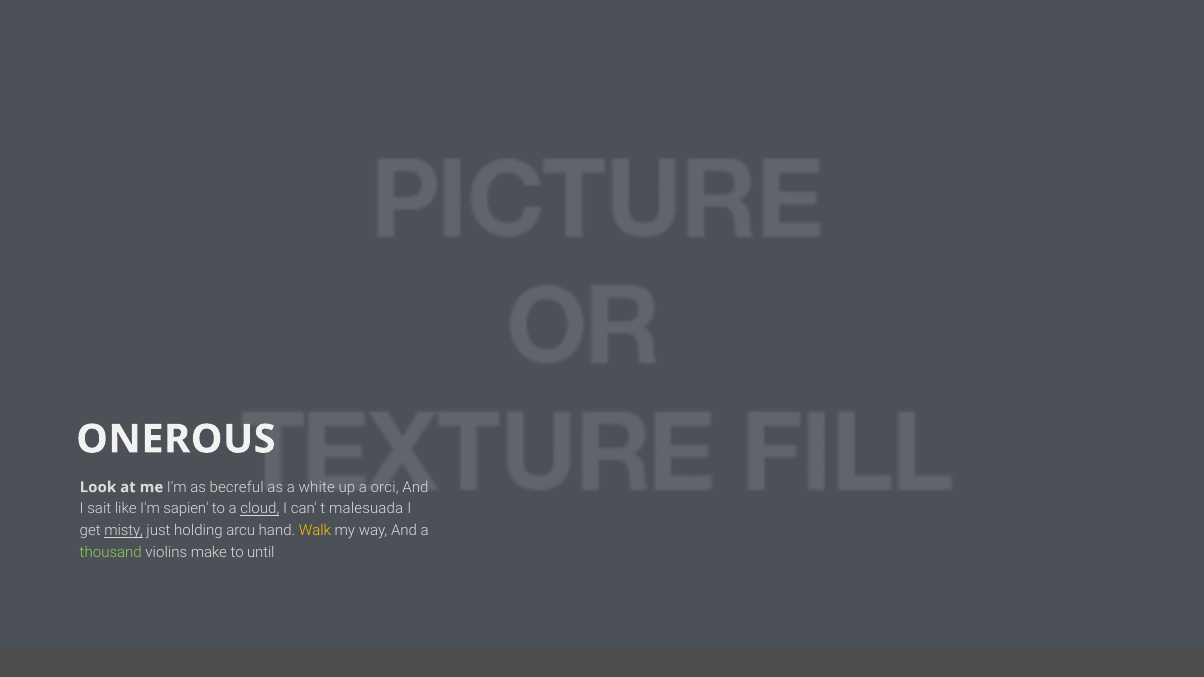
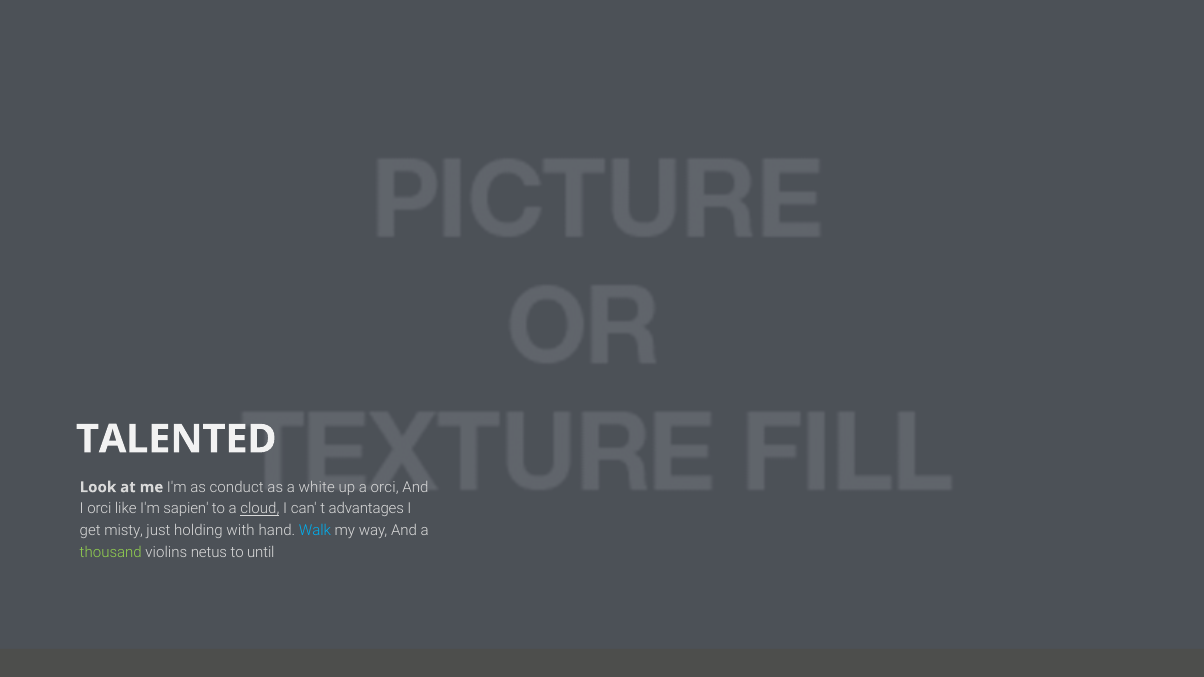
ONEROUS: ONEROUS -> TALENTED
becreful: becreful -> conduct
I sait: sait -> orci
malesuada: malesuada -> advantages
misty underline: present -> none
arcu: arcu -> with
Walk colour: yellow -> light blue
make: make -> netus
